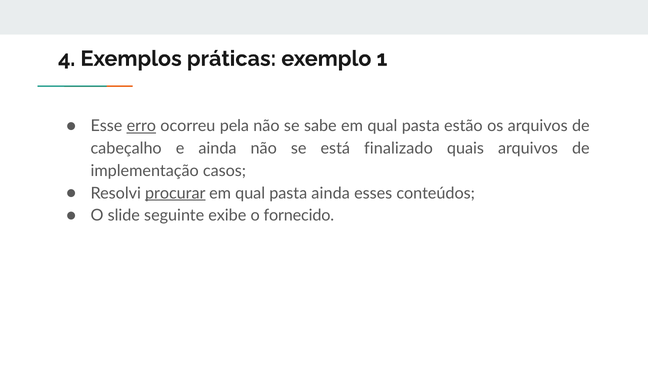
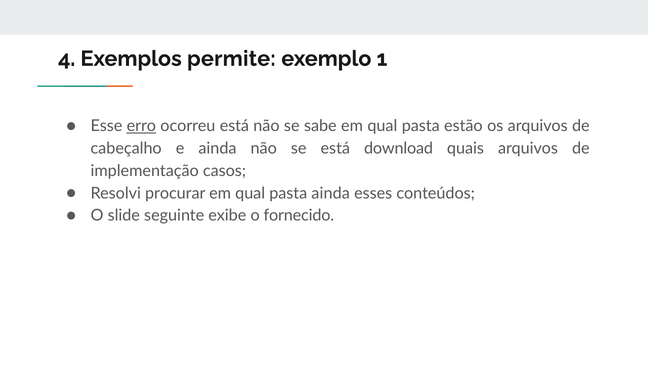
práticas: práticas -> permite
ocorreu pela: pela -> está
finalizado: finalizado -> download
procurar underline: present -> none
